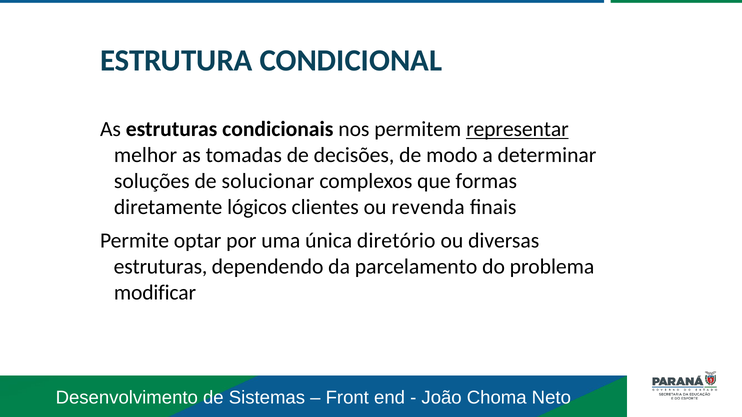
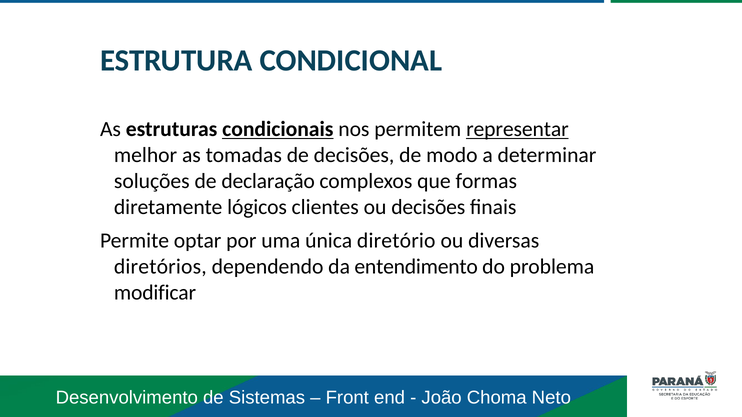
condicionais underline: none -> present
solucionar: solucionar -> declaração
ou revenda: revenda -> decisões
estruturas at (161, 267): estruturas -> diretórios
parcelamento: parcelamento -> entendimento
